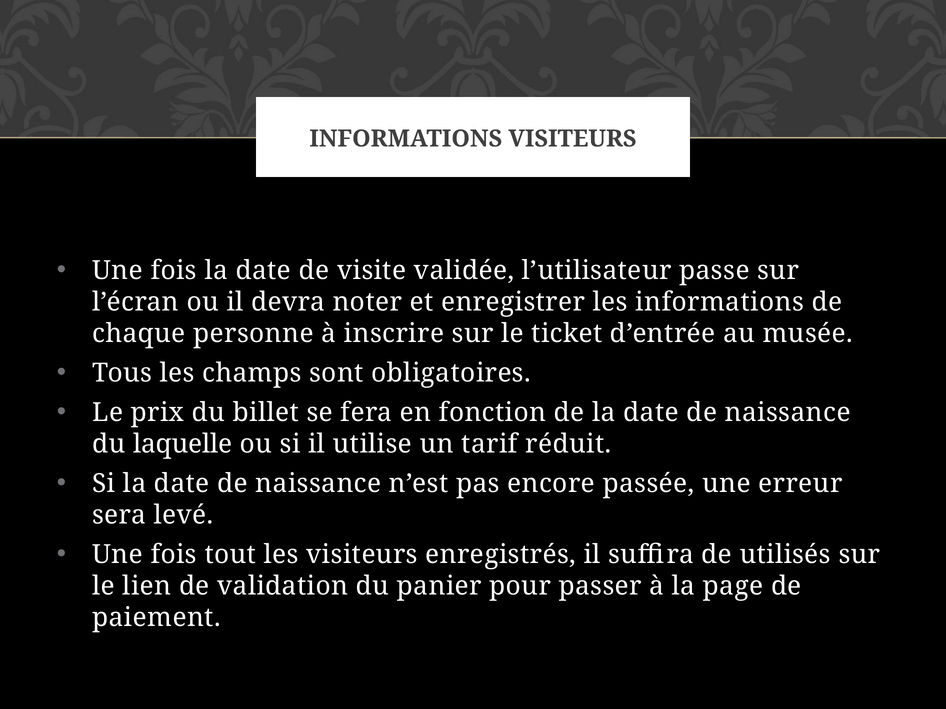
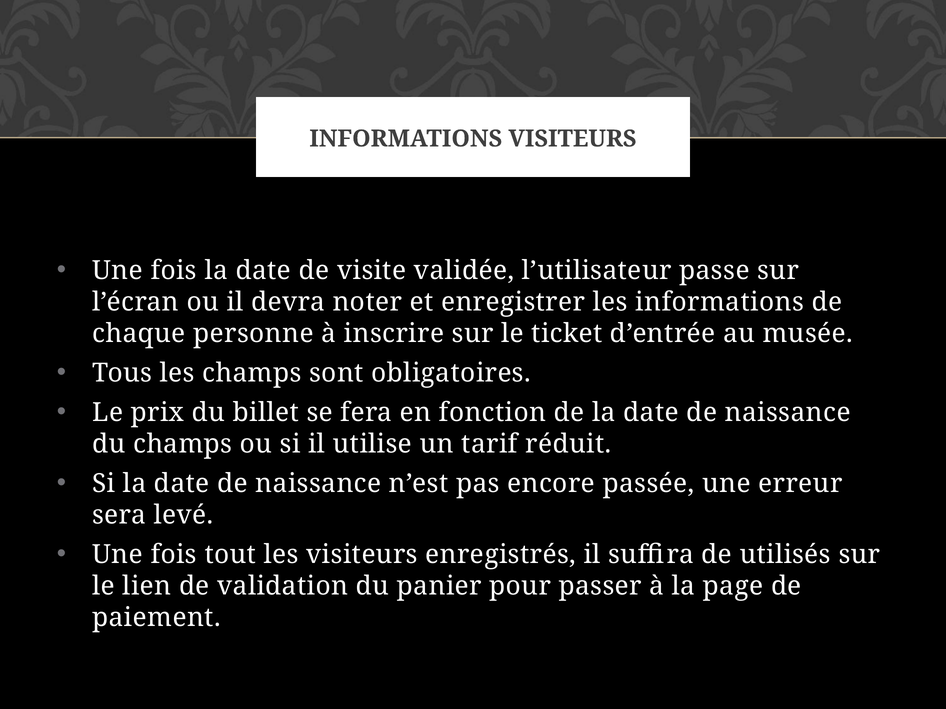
du laquelle: laquelle -> champs
